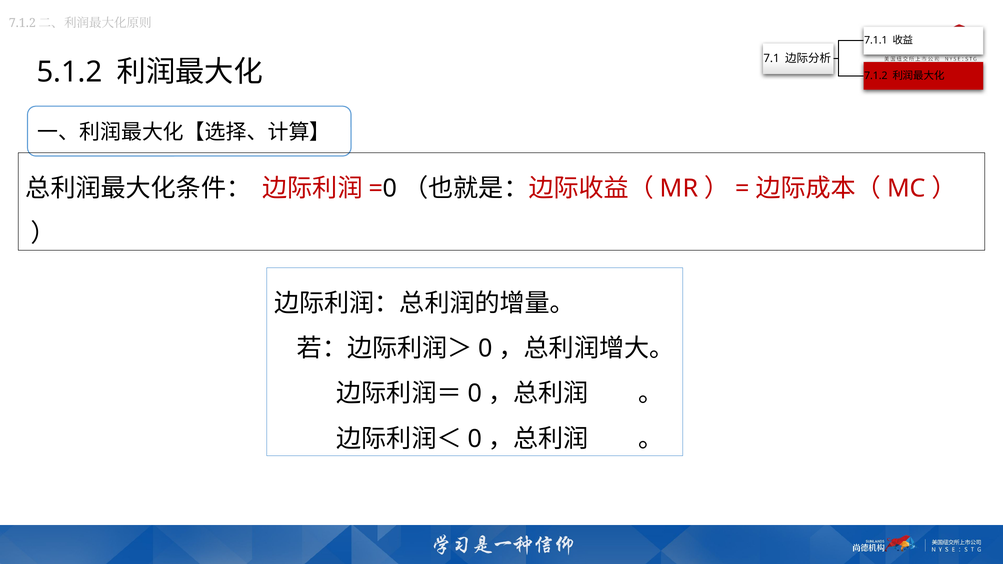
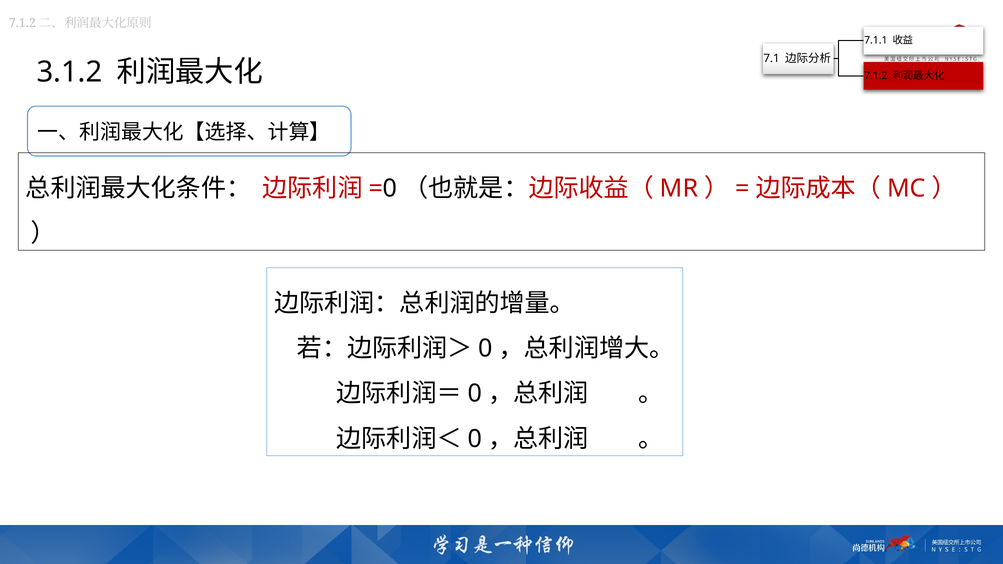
5.1.2: 5.1.2 -> 3.1.2
